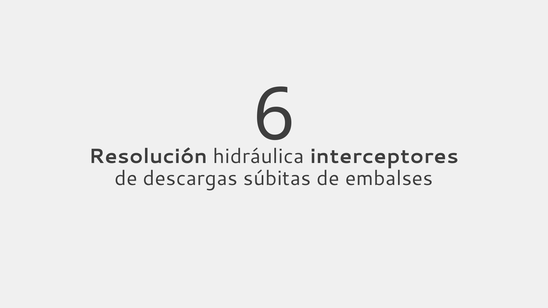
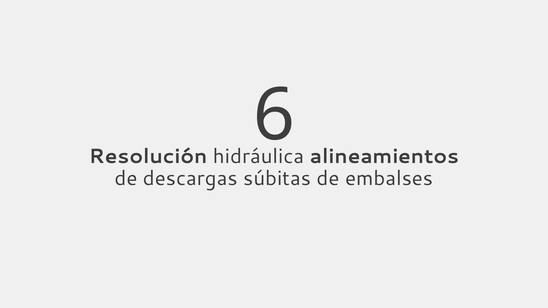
interceptores: interceptores -> alineamientos
